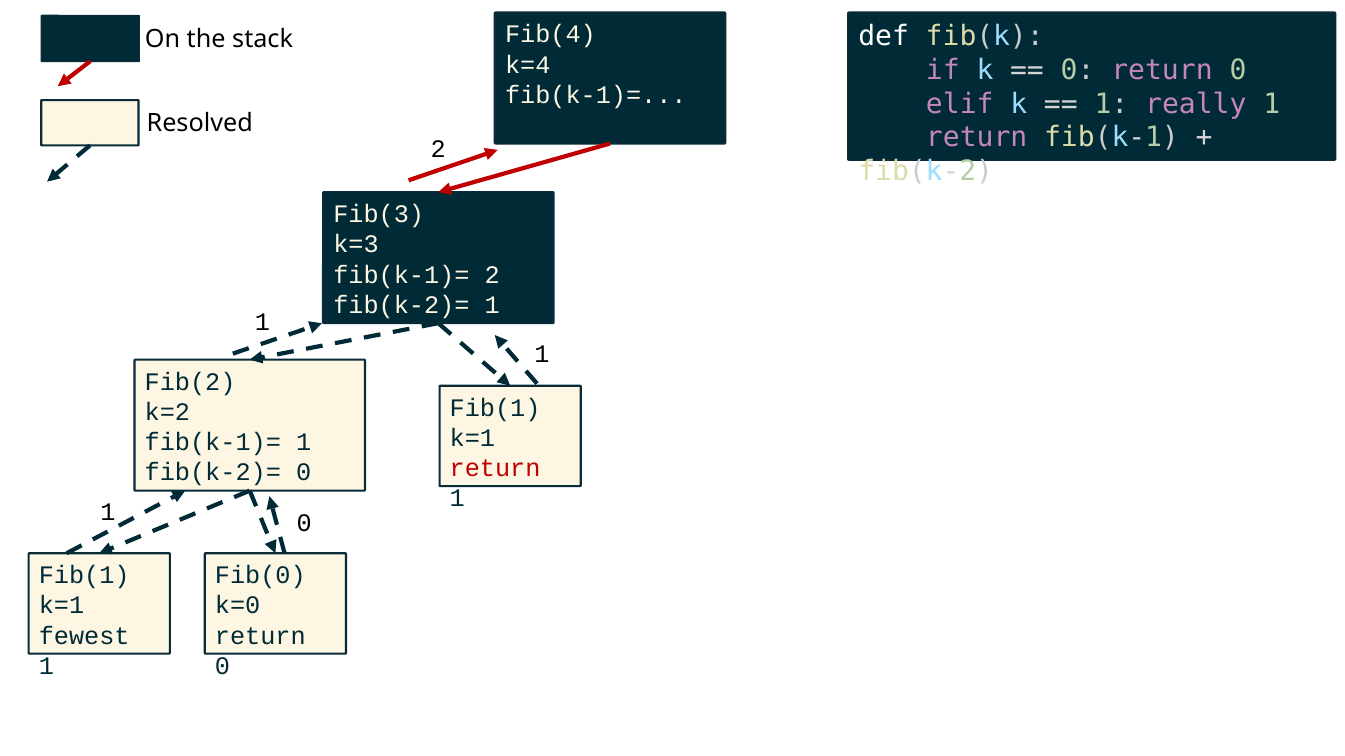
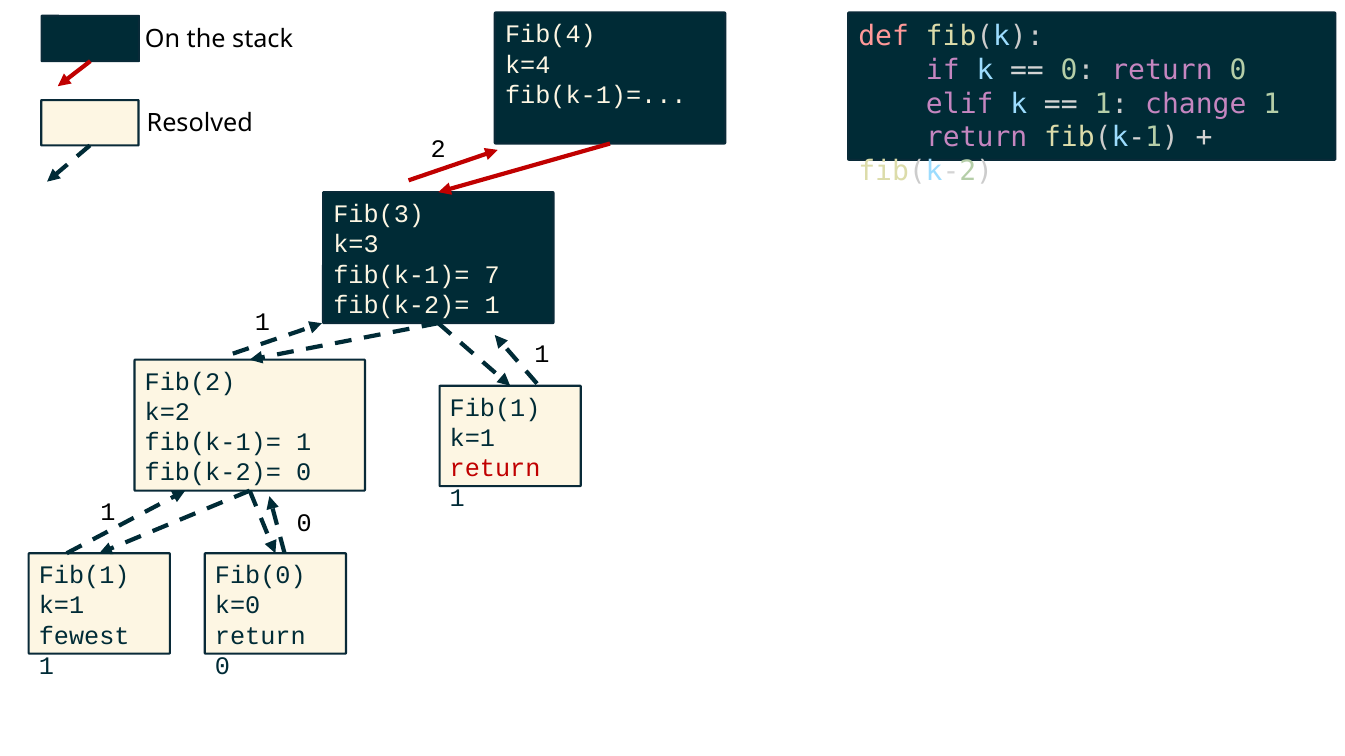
def colour: white -> pink
really: really -> change
fib(k-1)= 2: 2 -> 7
